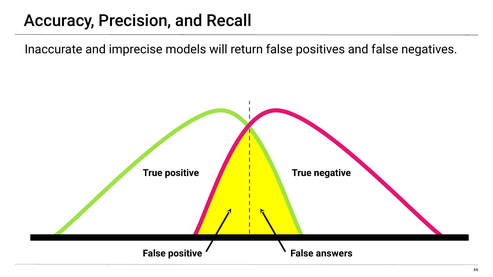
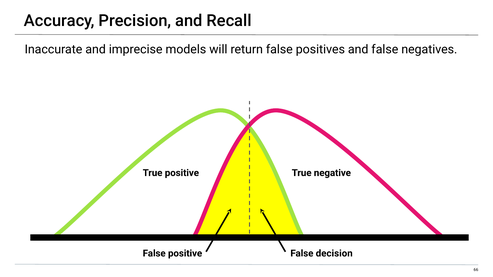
answers: answers -> decision
